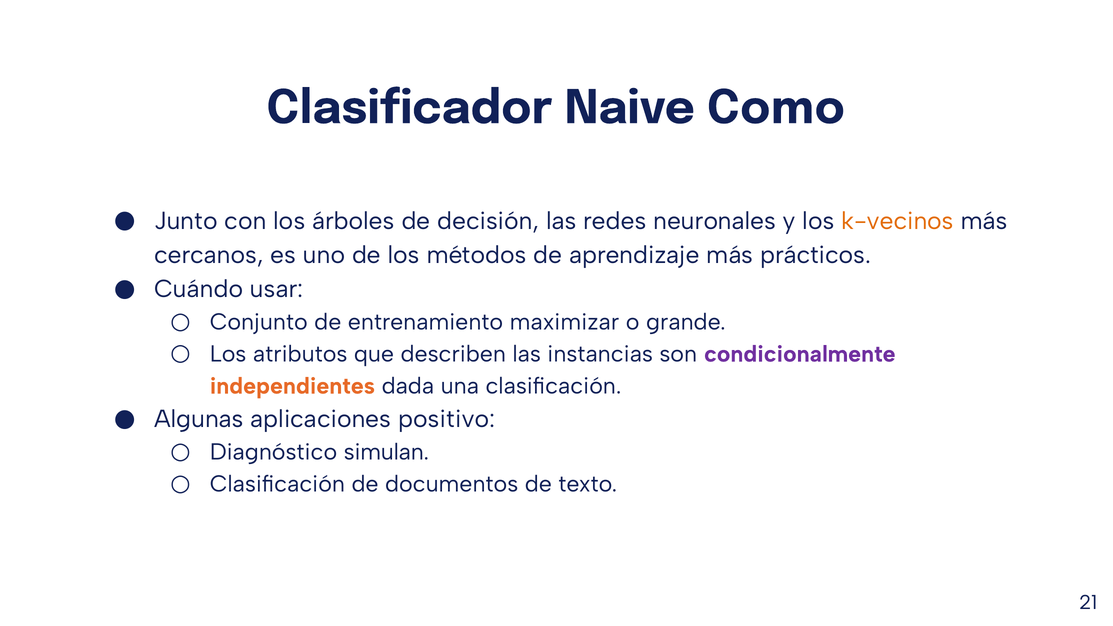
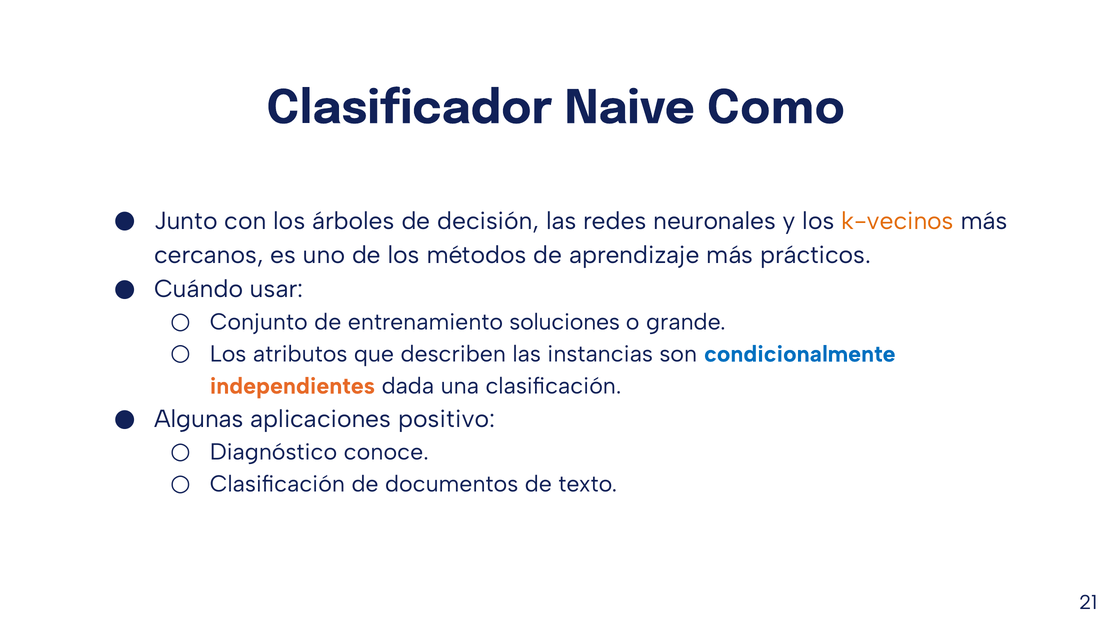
maximizar: maximizar -> soluciones
condicionalmente colour: purple -> blue
simulan: simulan -> conoce
